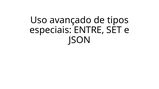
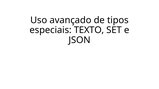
ENTRE: ENTRE -> TEXTO
